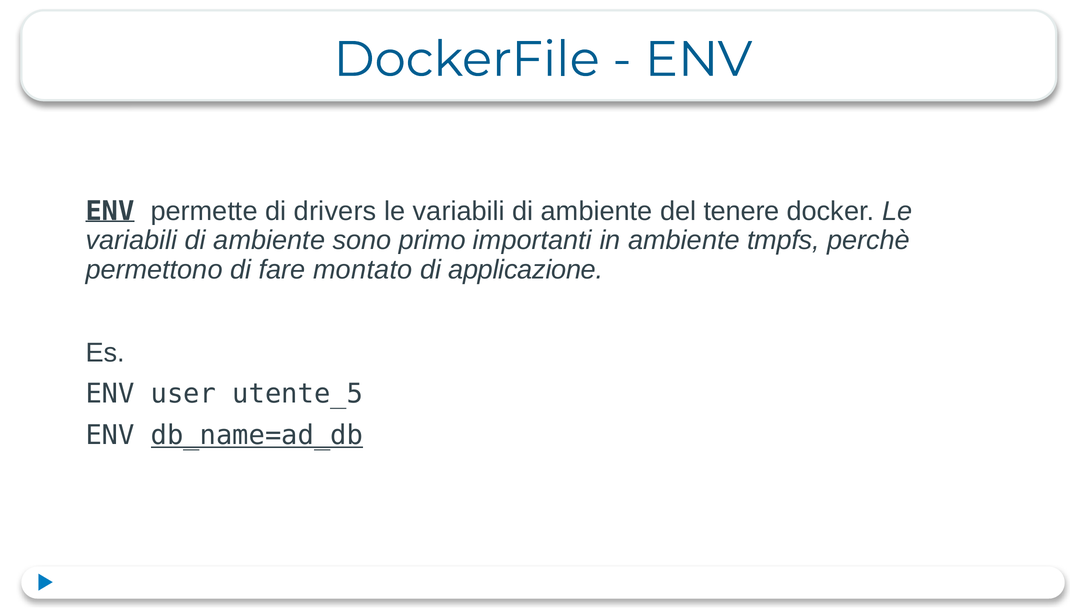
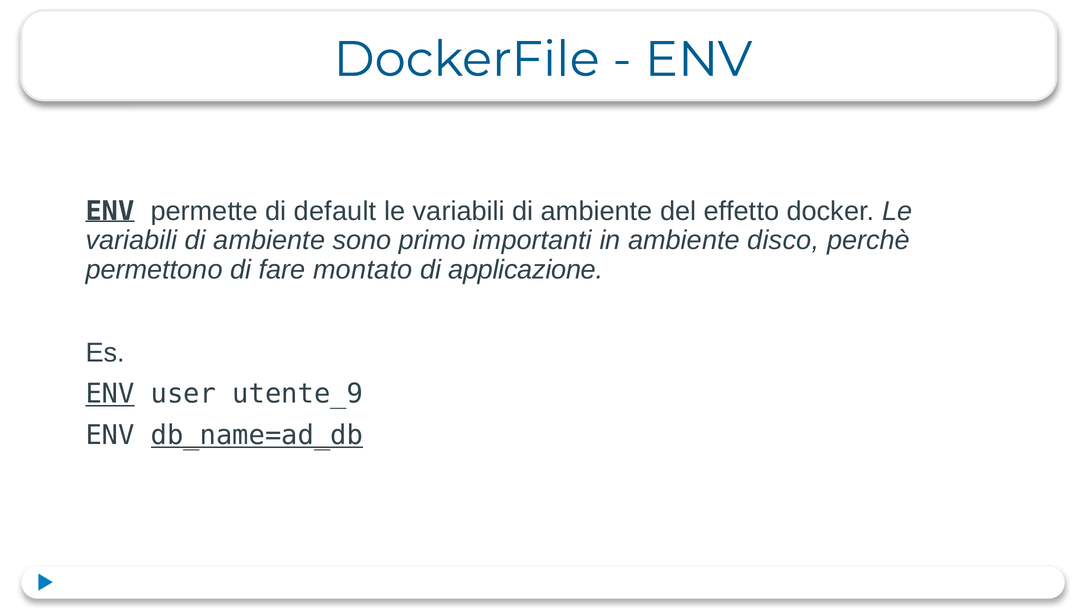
drivers: drivers -> default
tenere: tenere -> effetto
tmpfs: tmpfs -> disco
ENV at (110, 394) underline: none -> present
utente_5: utente_5 -> utente_9
